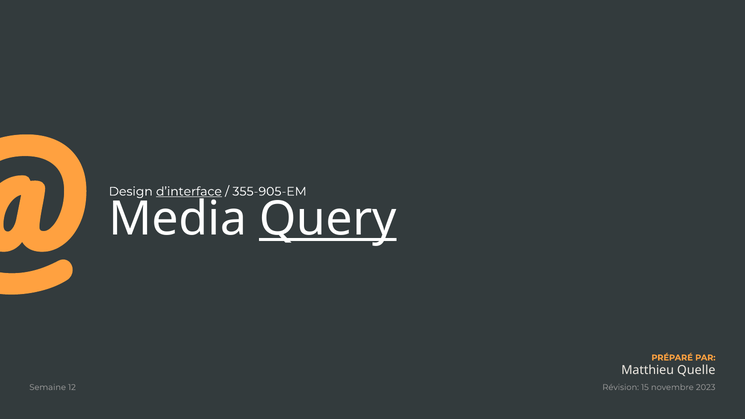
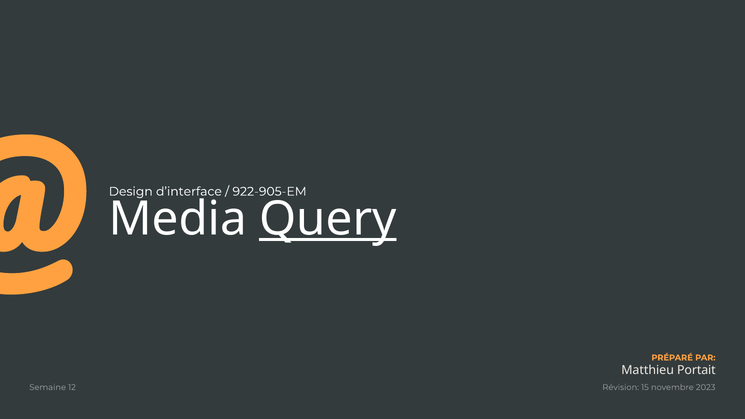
d’interface underline: present -> none
355-905-EM: 355-905-EM -> 922-905-EM
Quelle: Quelle -> Portait
